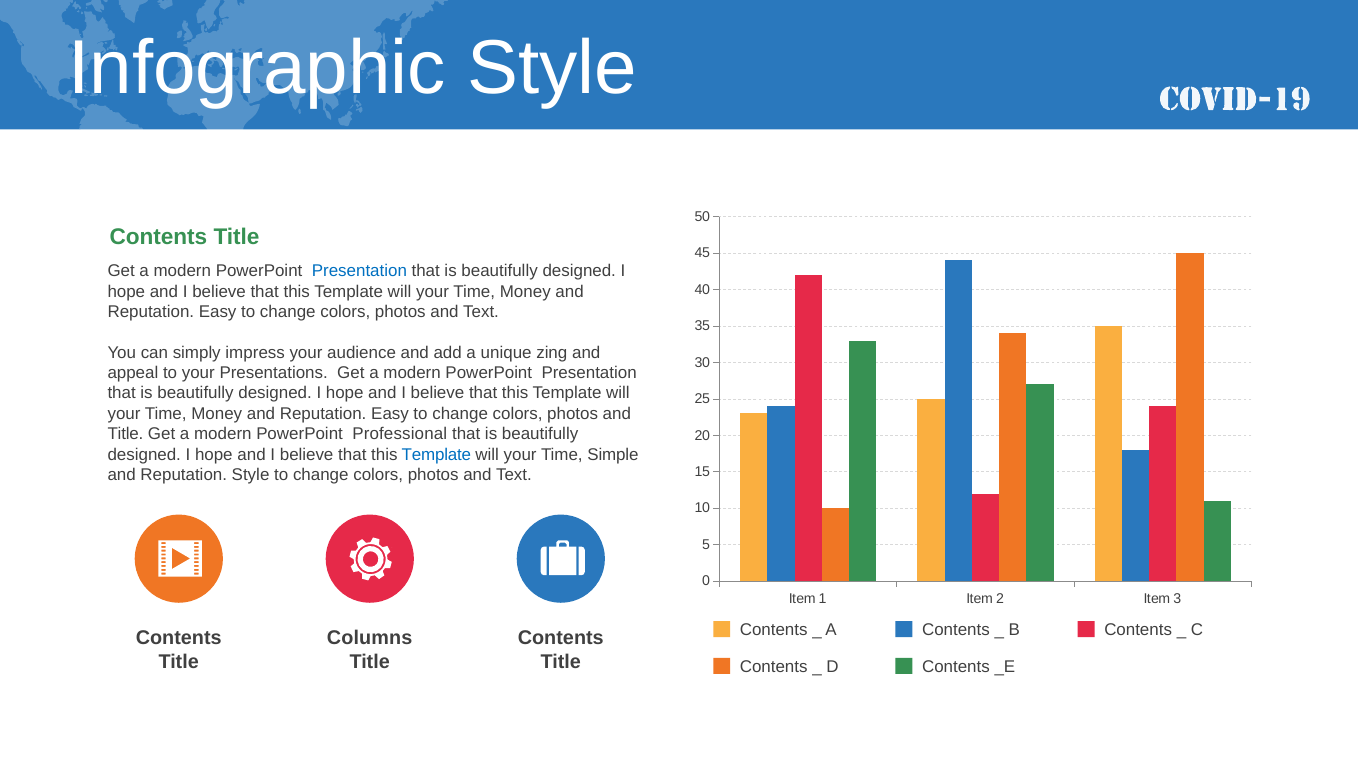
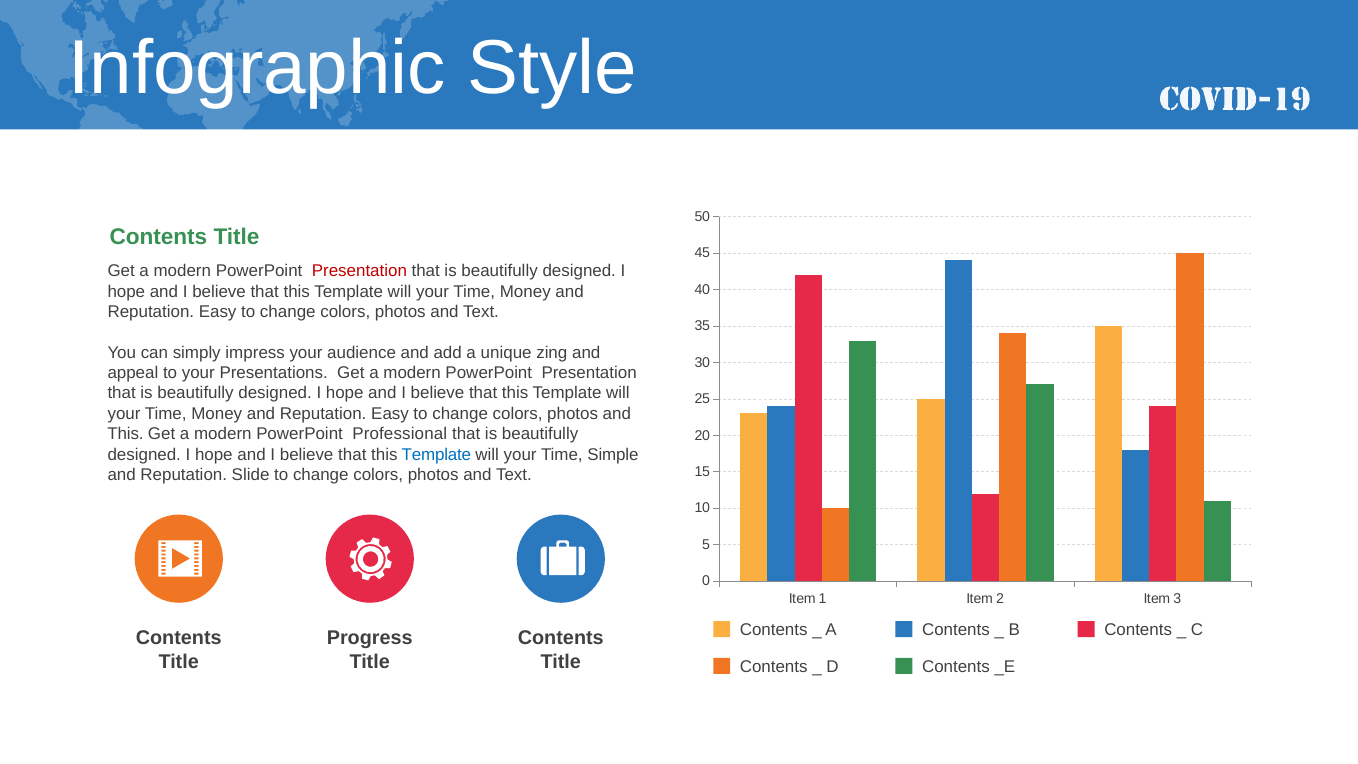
Presentation at (359, 271) colour: blue -> red
Title at (125, 434): Title -> This
Reputation Style: Style -> Slide
Columns: Columns -> Progress
